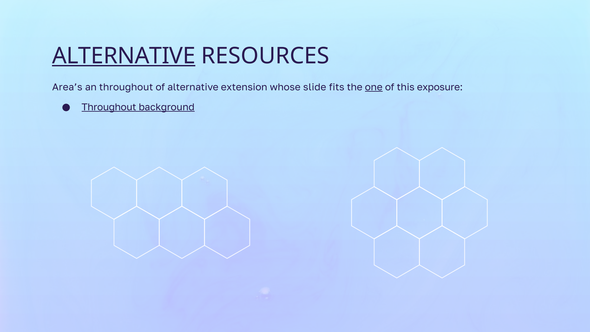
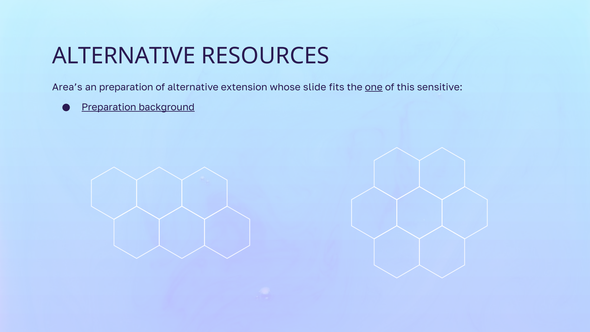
ALTERNATIVE at (124, 56) underline: present -> none
an throughout: throughout -> preparation
exposure: exposure -> sensitive
Throughout at (109, 107): Throughout -> Preparation
